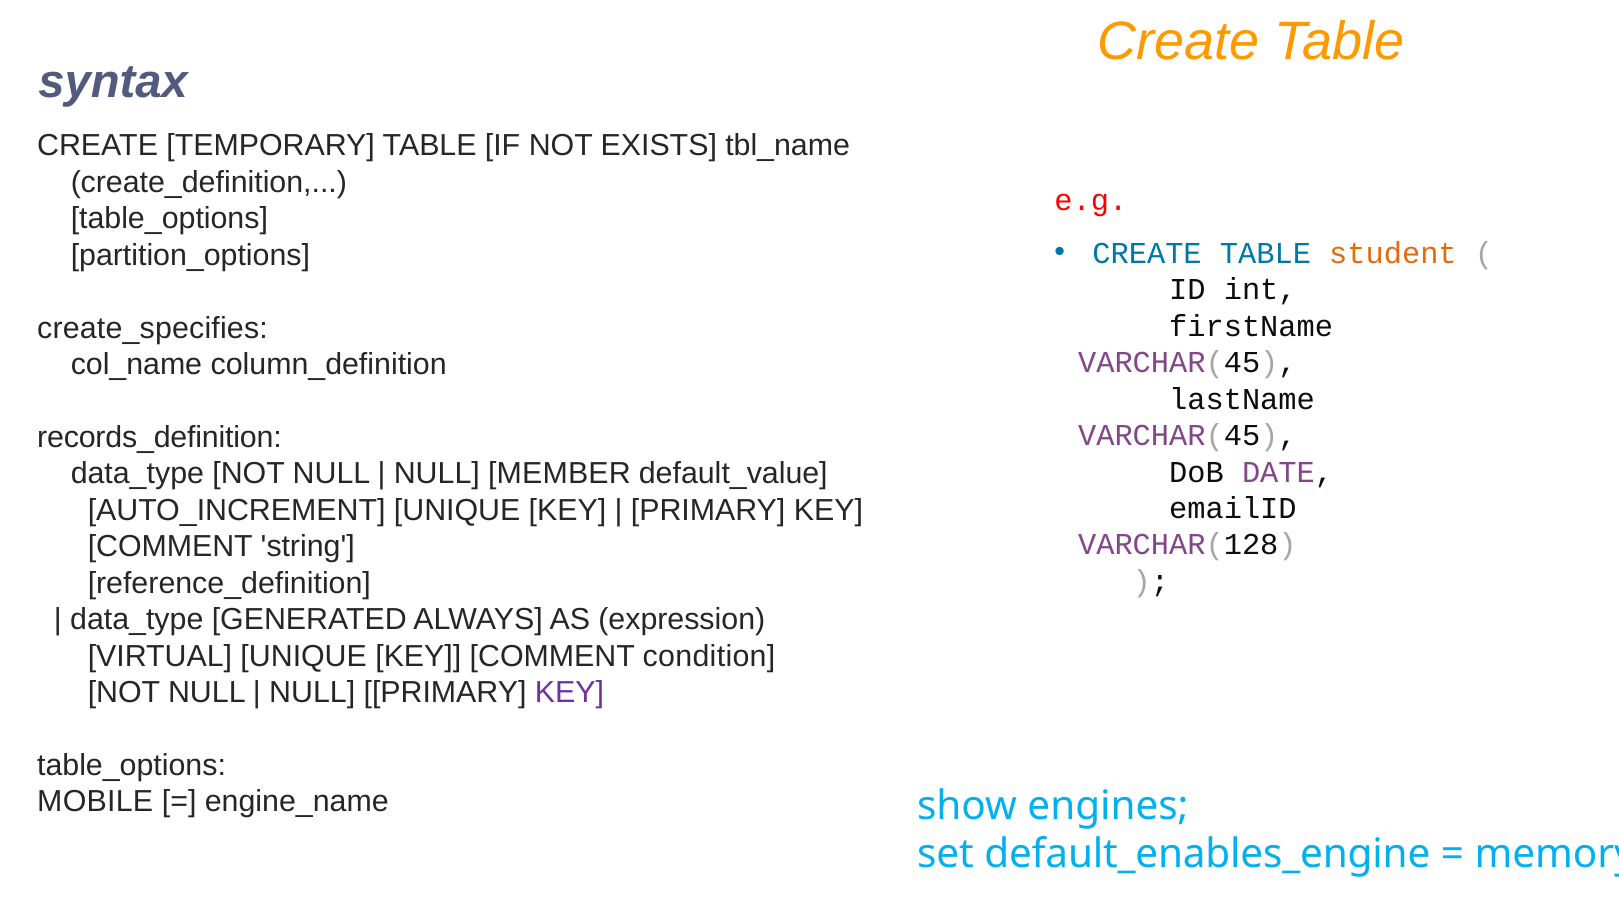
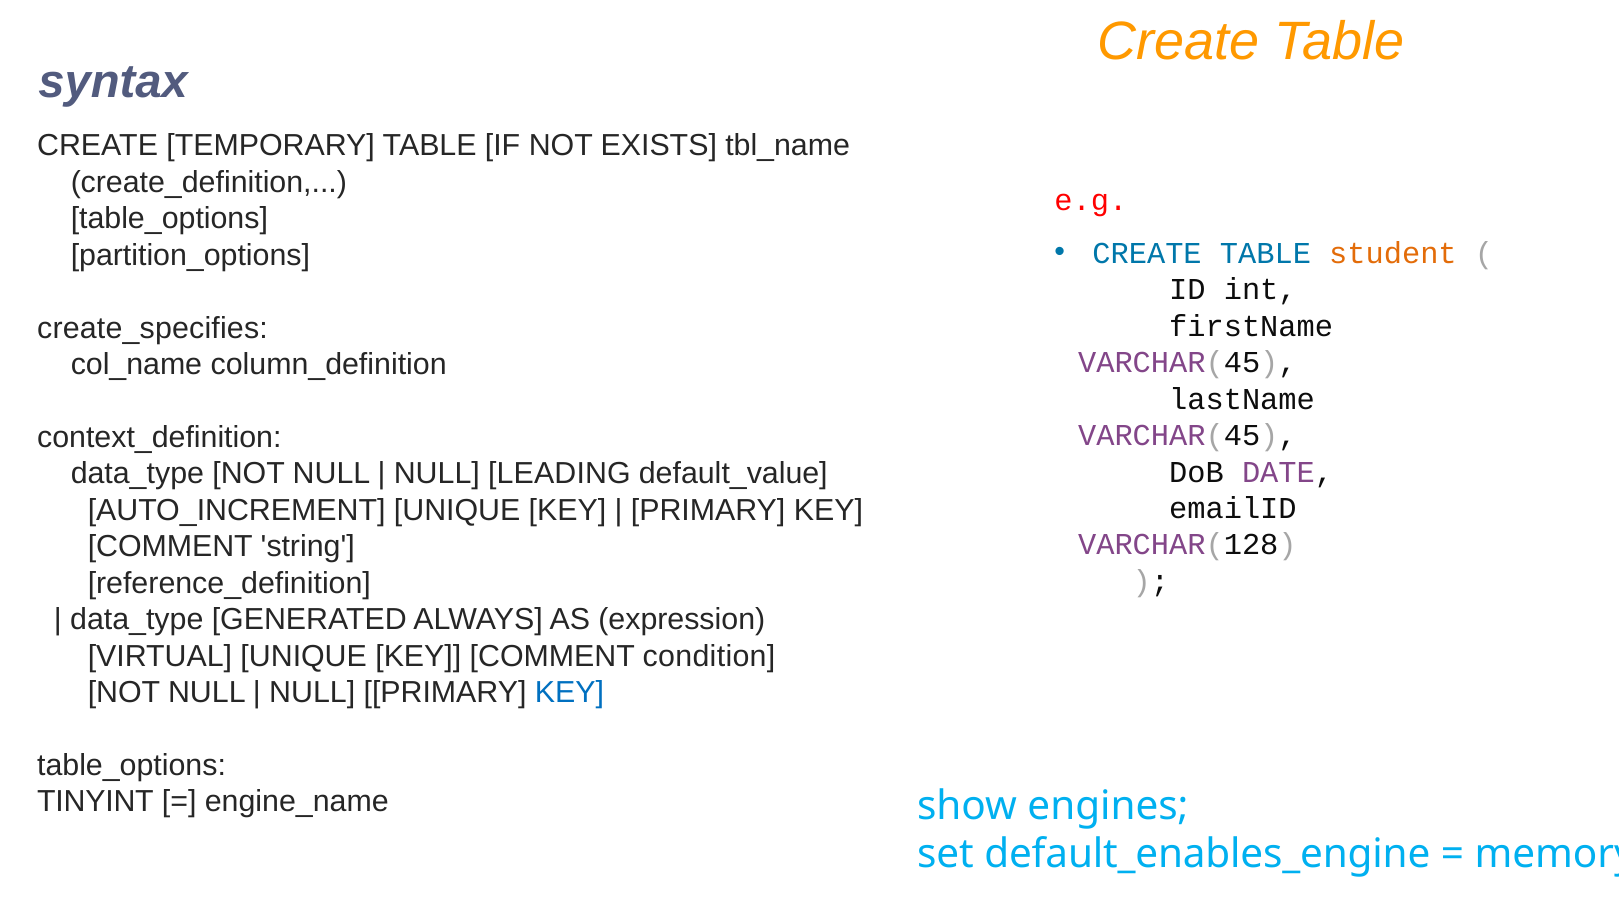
records_definition: records_definition -> context_definition
MEMBER: MEMBER -> LEADING
KEY at (569, 692) colour: purple -> blue
MOBILE: MOBILE -> TINYINT
